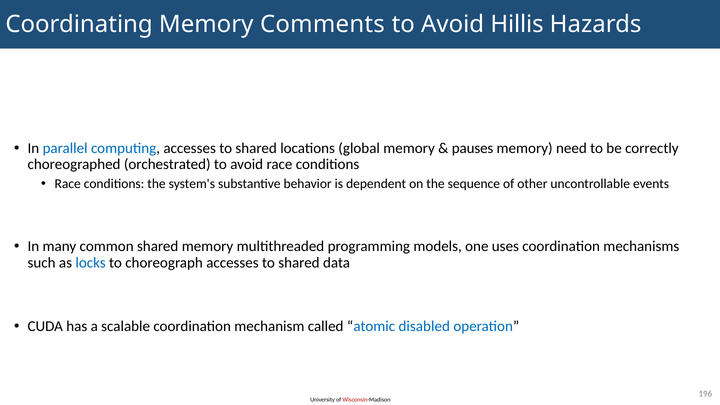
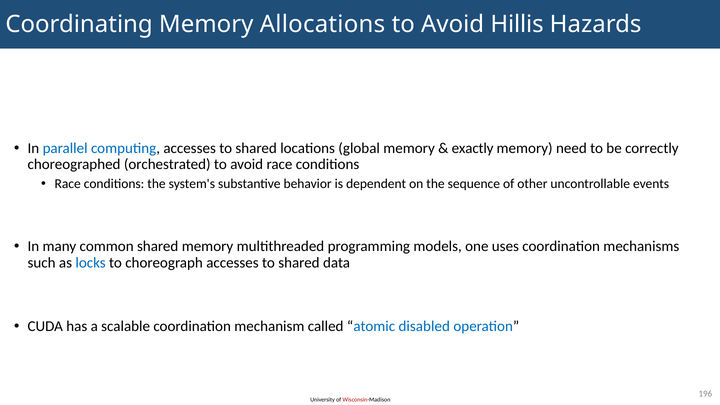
Comments: Comments -> Allocations
pauses: pauses -> exactly
